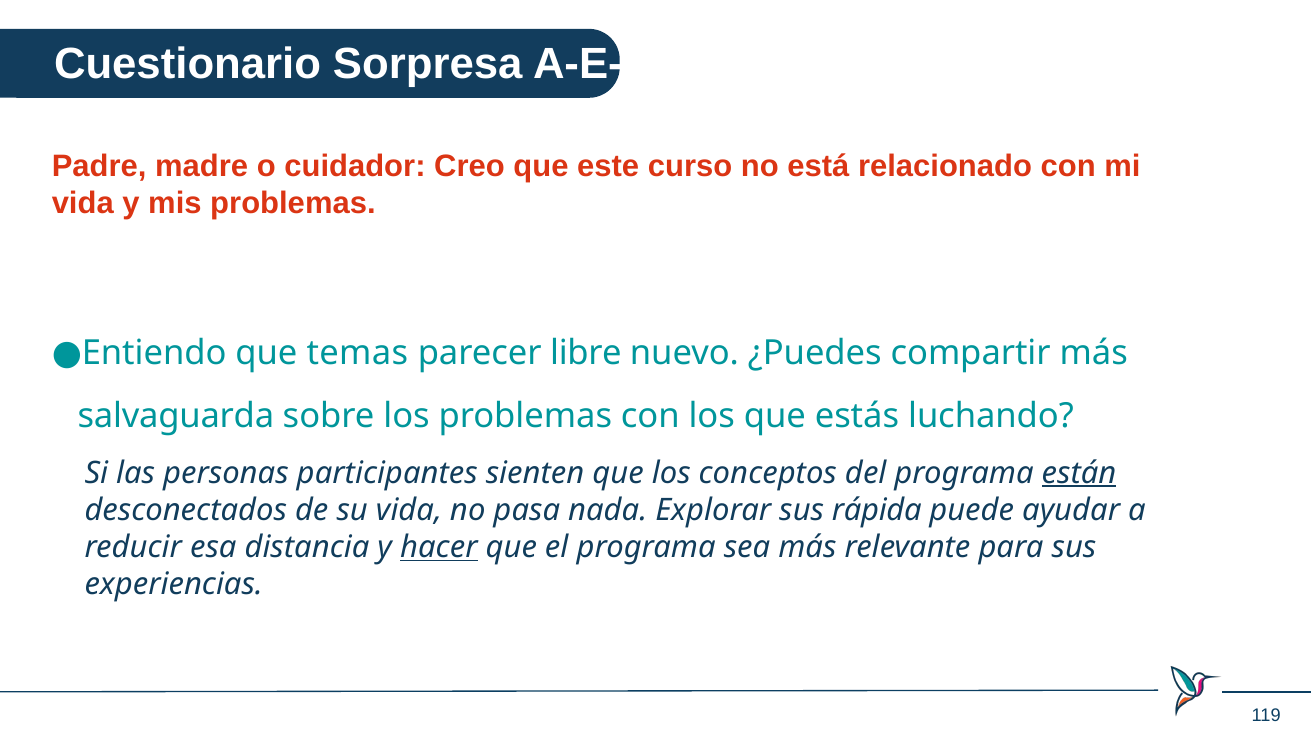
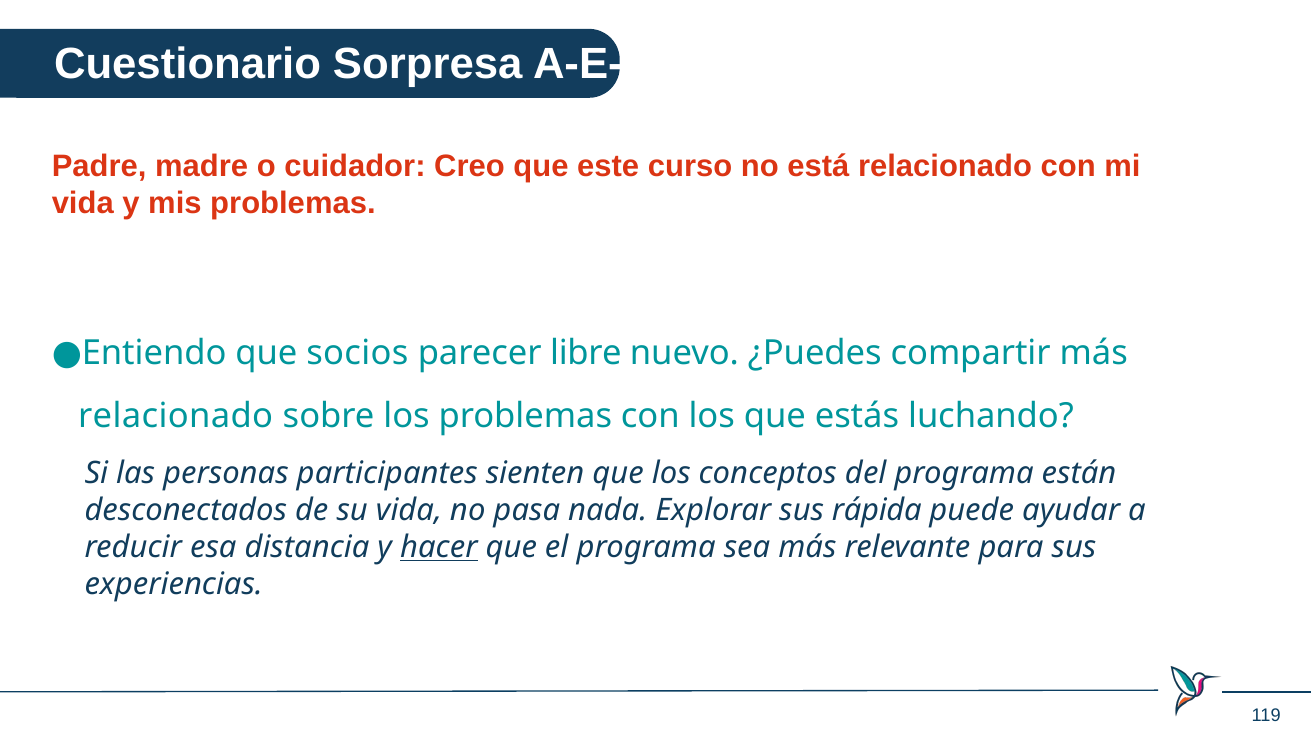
temas: temas -> socios
salvaguarda at (176, 416): salvaguarda -> relacionado
están underline: present -> none
